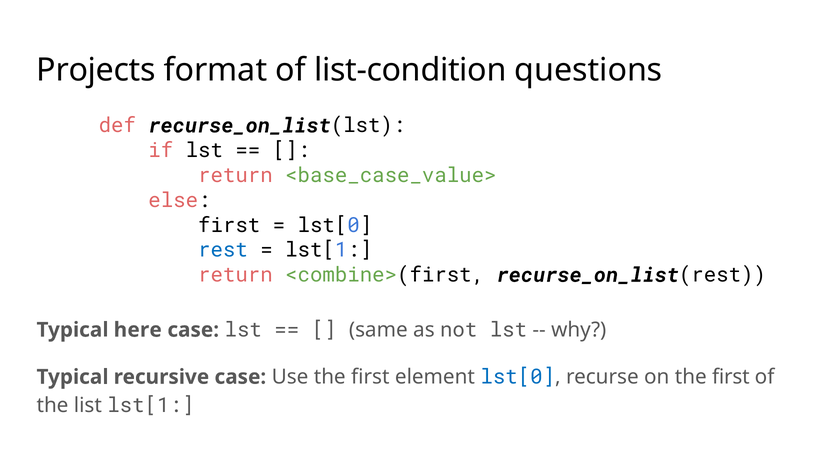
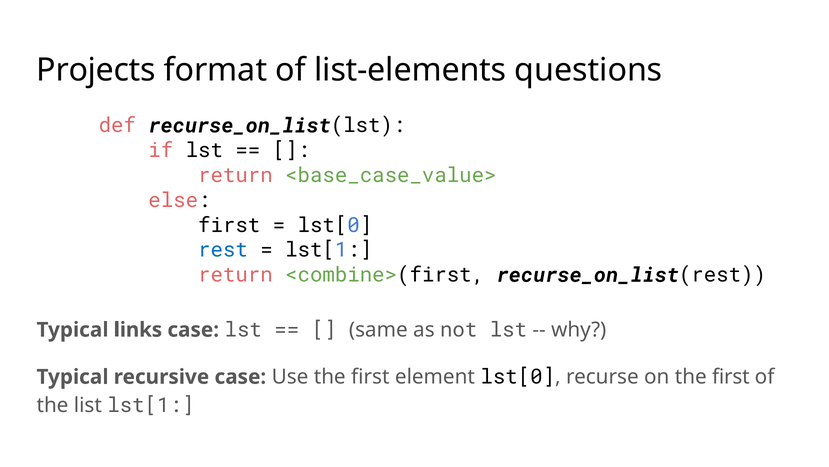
list-condition: list-condition -> list-elements
here: here -> links
lst[0 at (518, 376) colour: blue -> black
